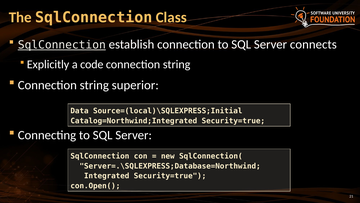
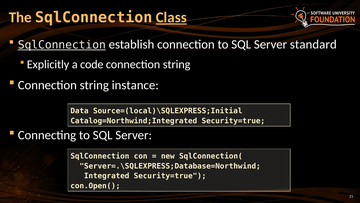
Class underline: none -> present
connects: connects -> standard
superior: superior -> instance
